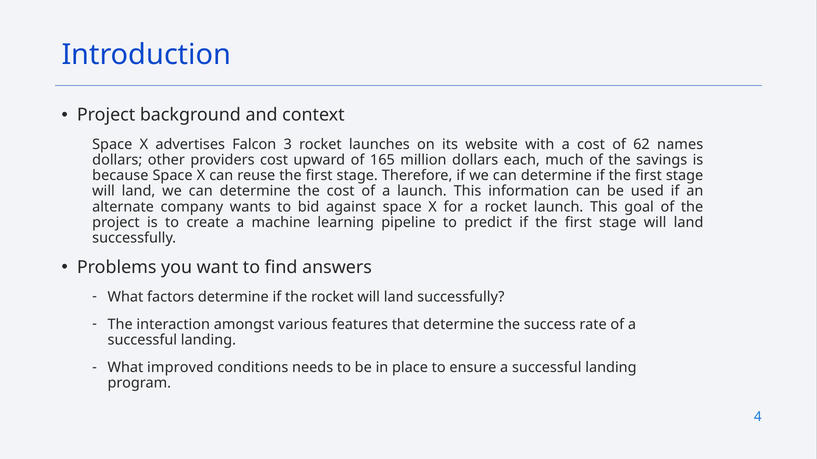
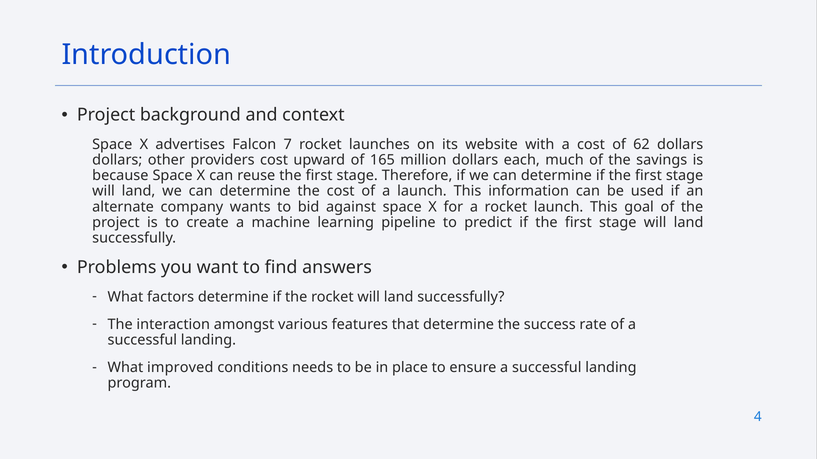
3: 3 -> 7
62 names: names -> dollars
